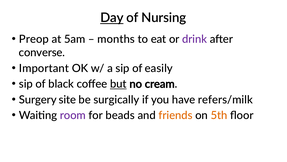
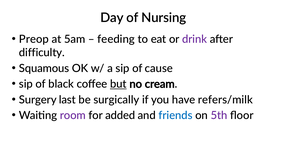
Day underline: present -> none
months: months -> feeding
converse: converse -> difficulty
Important: Important -> Squamous
easily: easily -> cause
site: site -> last
beads: beads -> added
friends colour: orange -> blue
5th colour: orange -> purple
